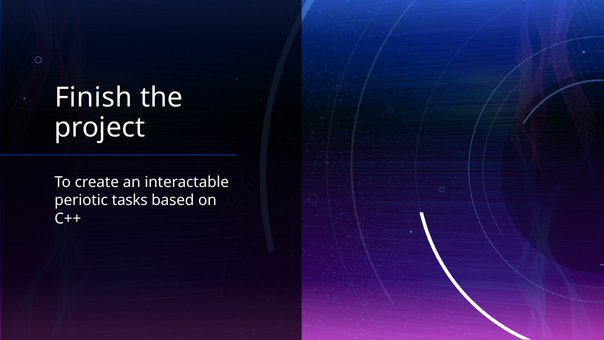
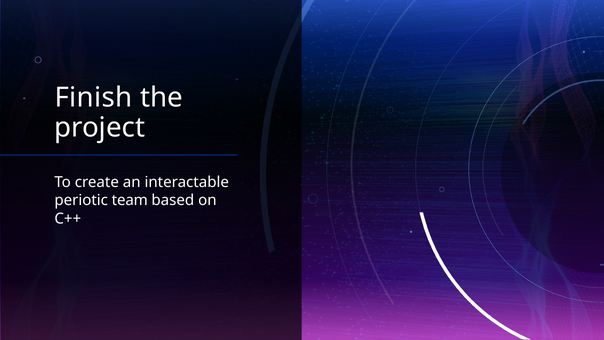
tasks: tasks -> team
